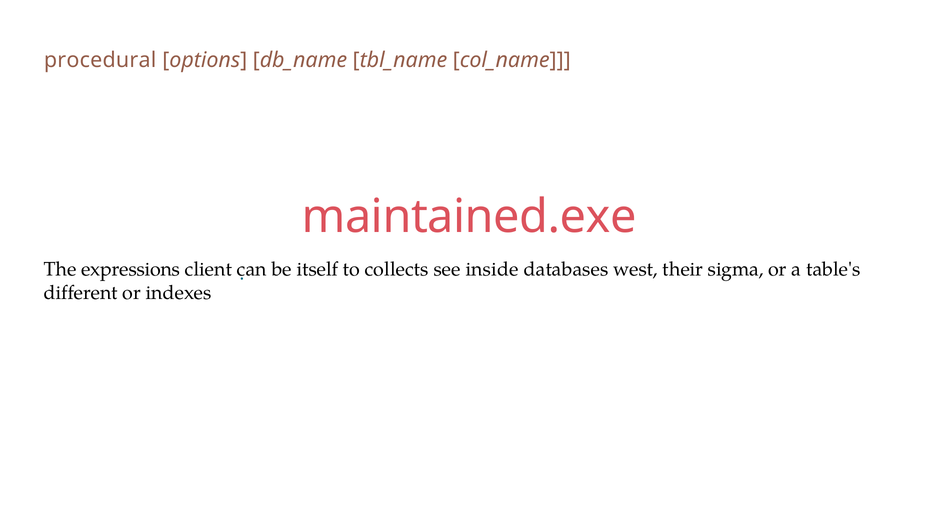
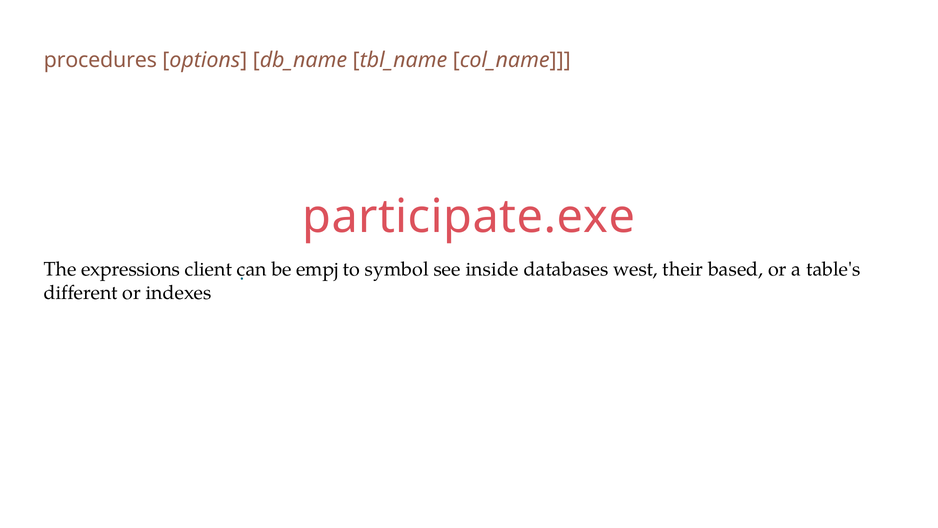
procedural: procedural -> procedures
maintained.exe: maintained.exe -> participate.exe
itself: itself -> empj
collects: collects -> symbol
sigma: sigma -> based
